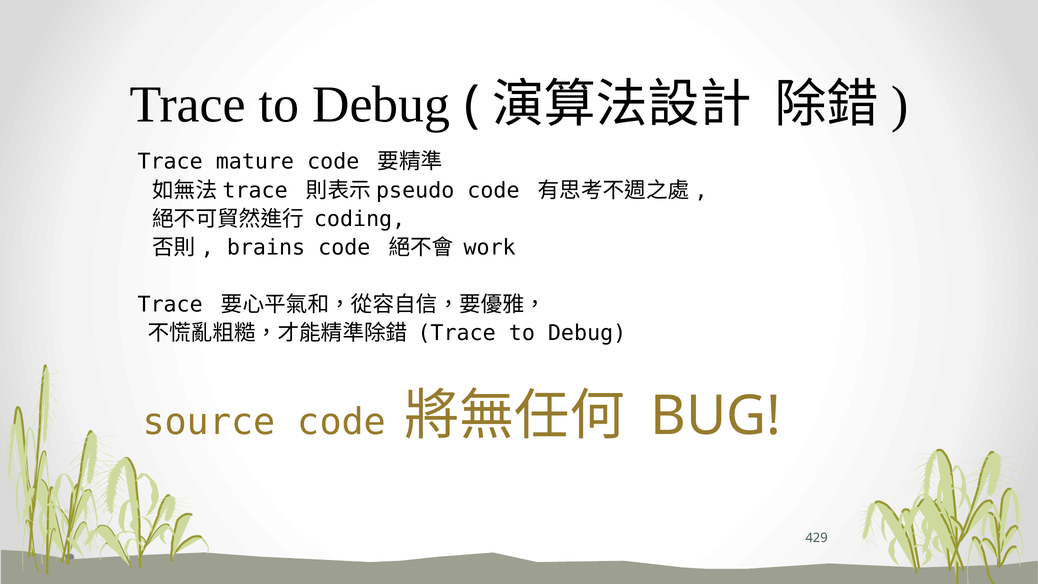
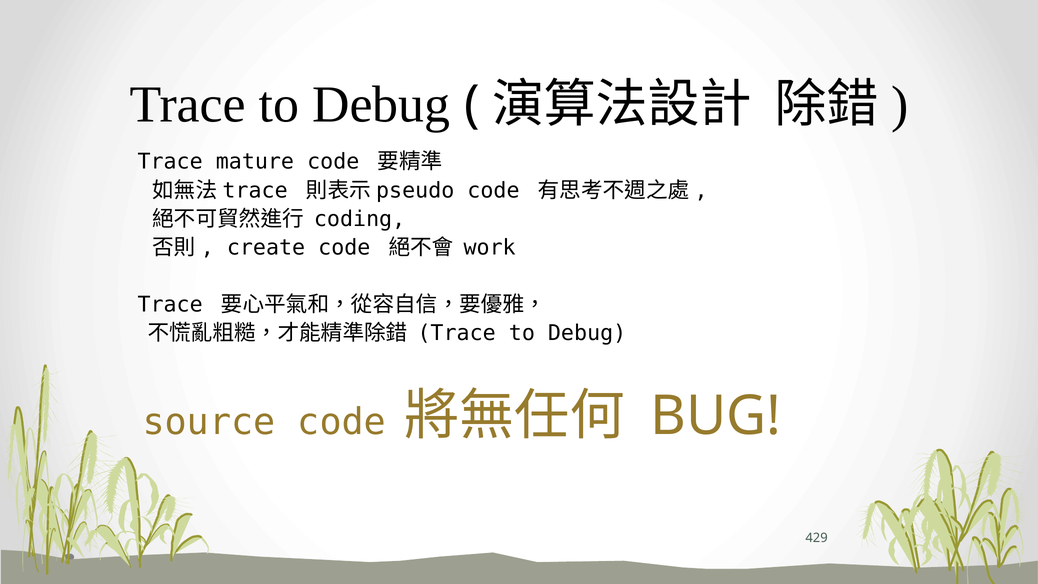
brains: brains -> create
